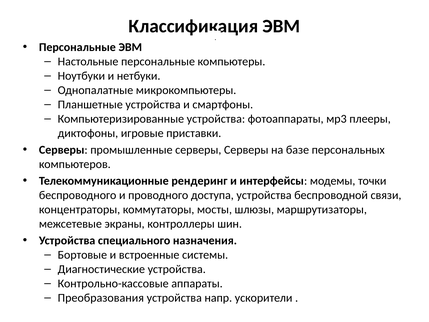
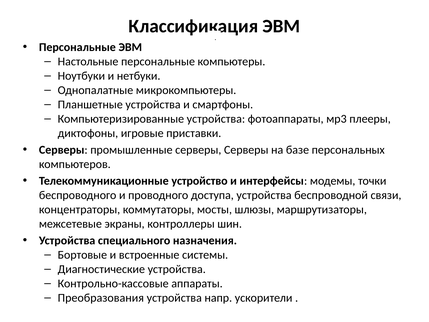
рендеринг: рендеринг -> устройство
